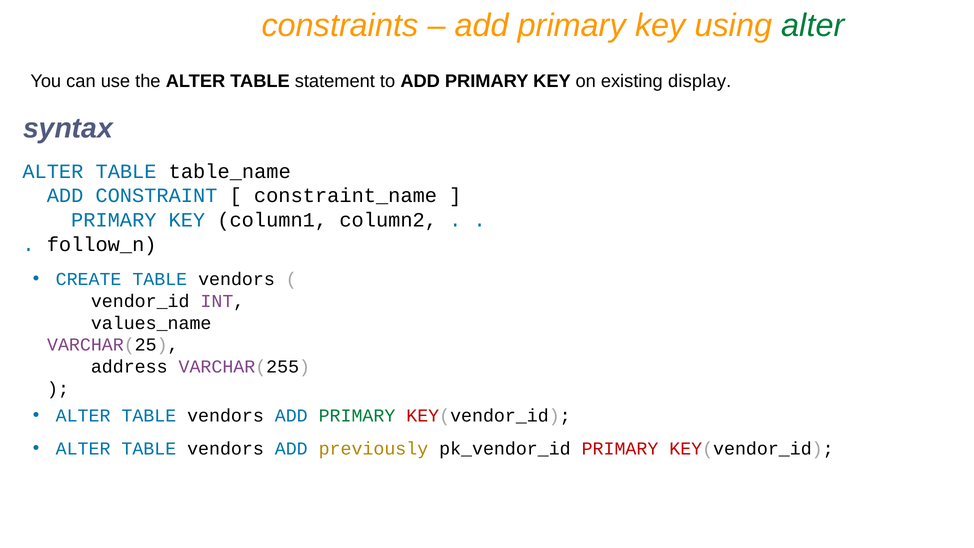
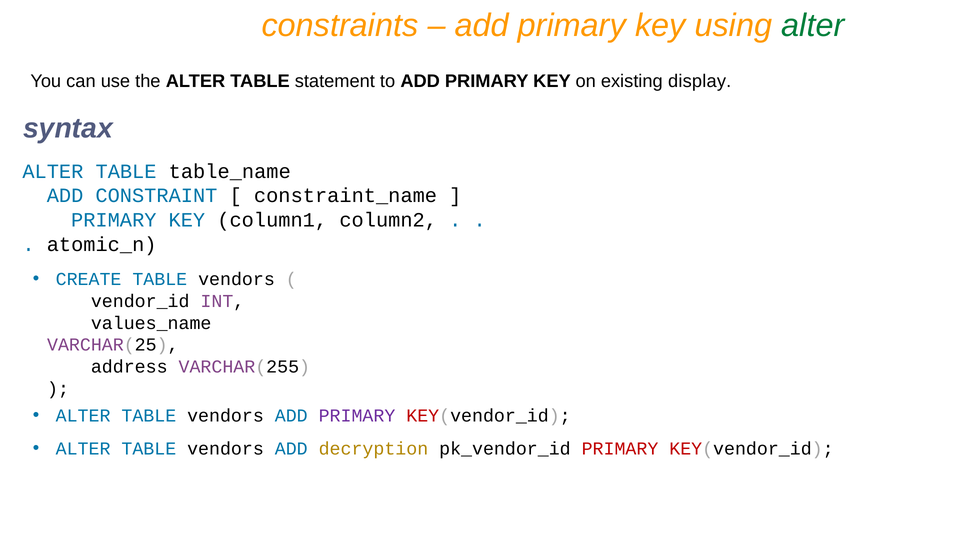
follow_n: follow_n -> atomic_n
PRIMARY at (357, 416) colour: green -> purple
previously: previously -> decryption
